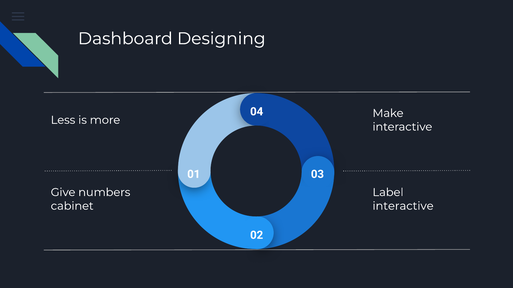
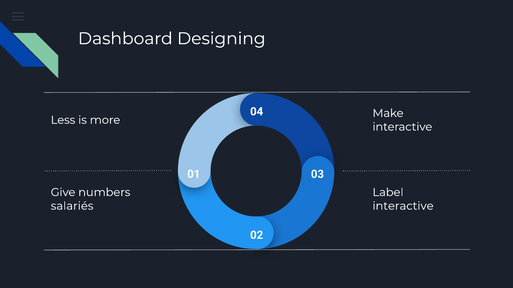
cabinet: cabinet -> salariés
